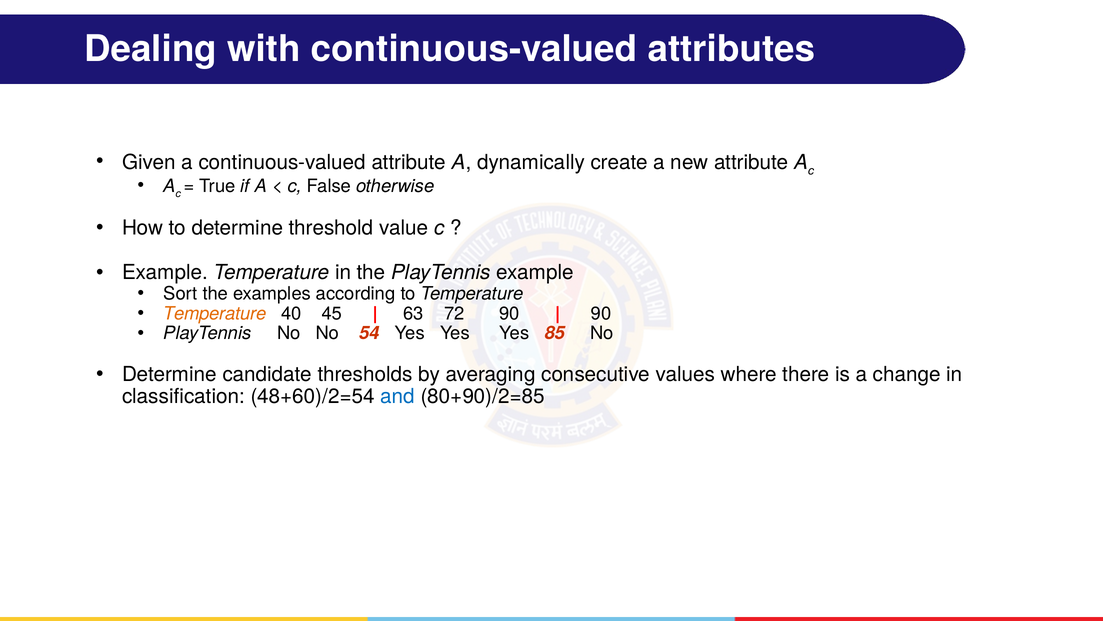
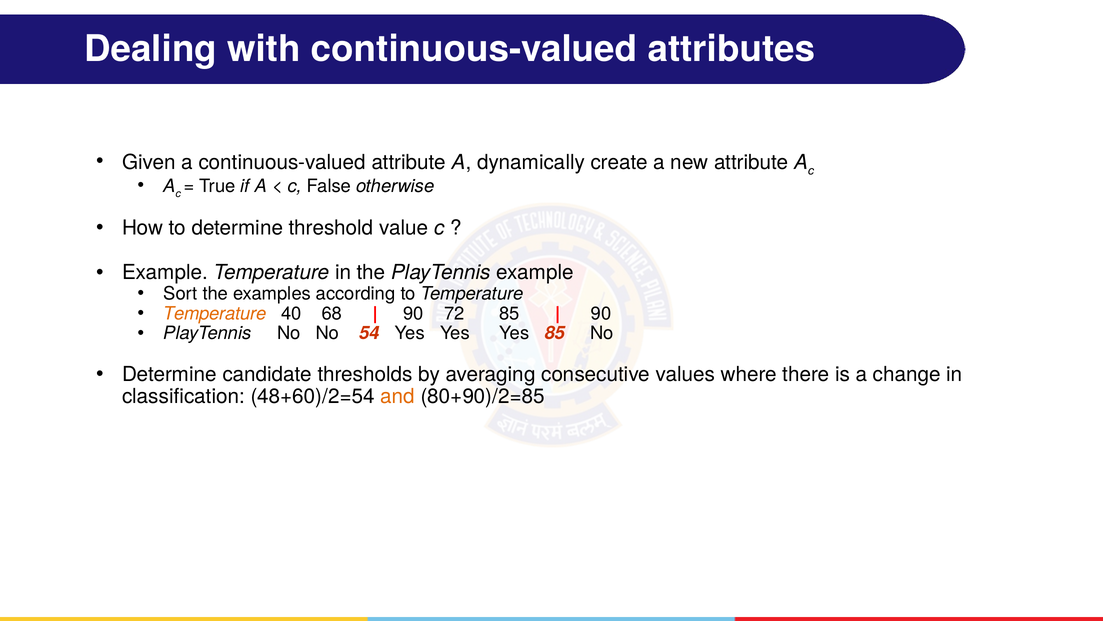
45: 45 -> 68
63 at (413, 313): 63 -> 90
72 90: 90 -> 85
and colour: blue -> orange
